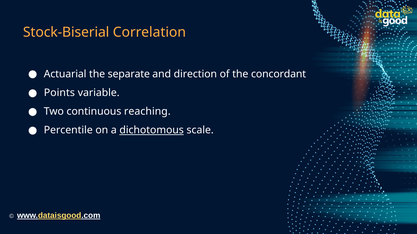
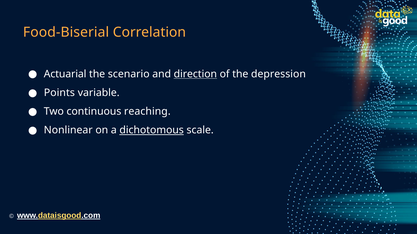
Stock-Biserial: Stock-Biserial -> Food-Biserial
separate: separate -> scenario
direction underline: none -> present
concordant: concordant -> depression
Percentile: Percentile -> Nonlinear
